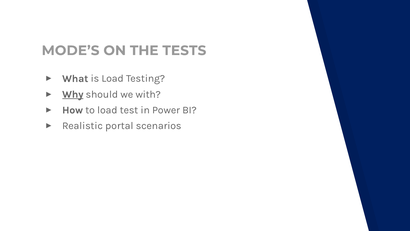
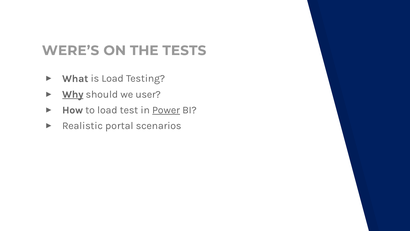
MODE’S: MODE’S -> WERE’S
with: with -> user
Power underline: none -> present
